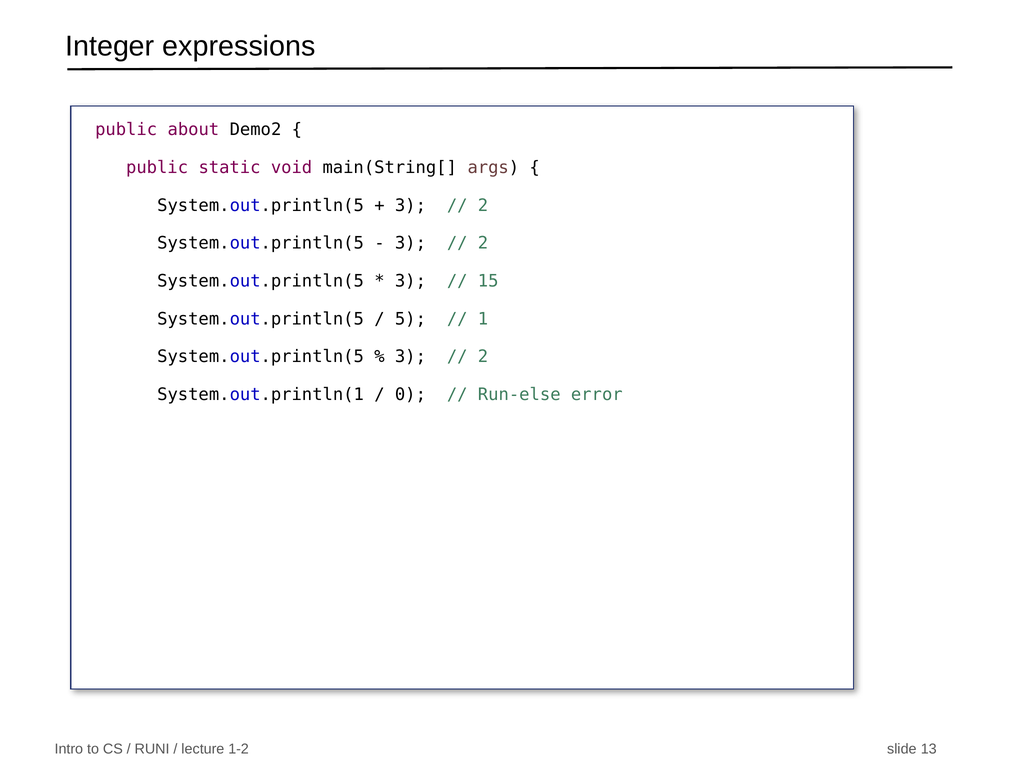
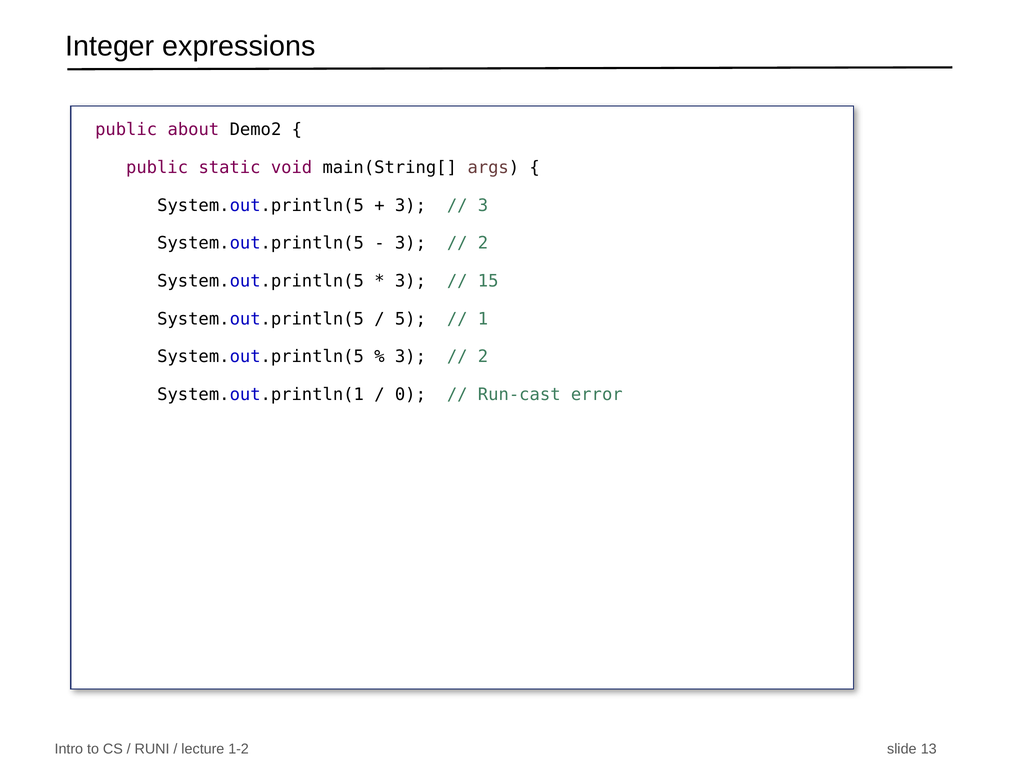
2 at (483, 205): 2 -> 3
Run-else: Run-else -> Run-cast
